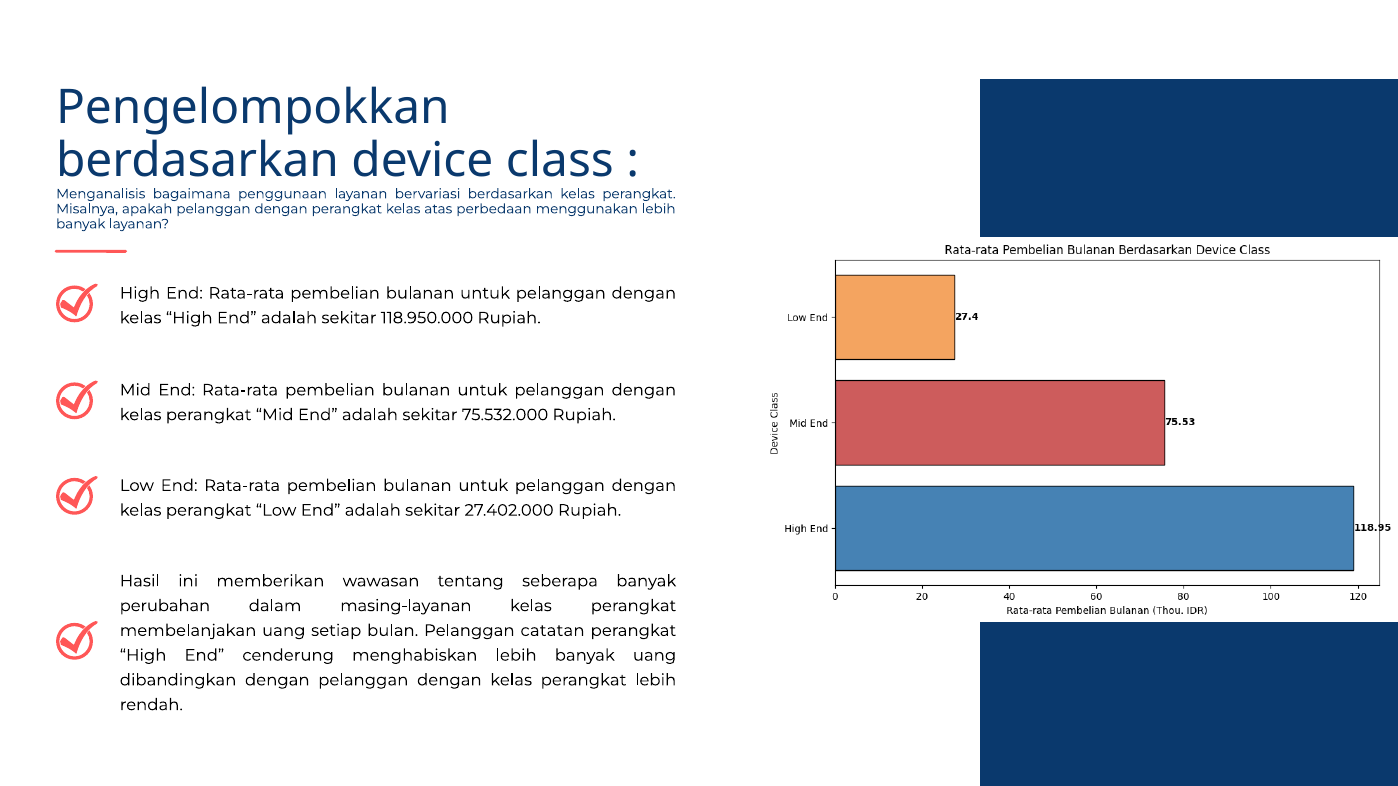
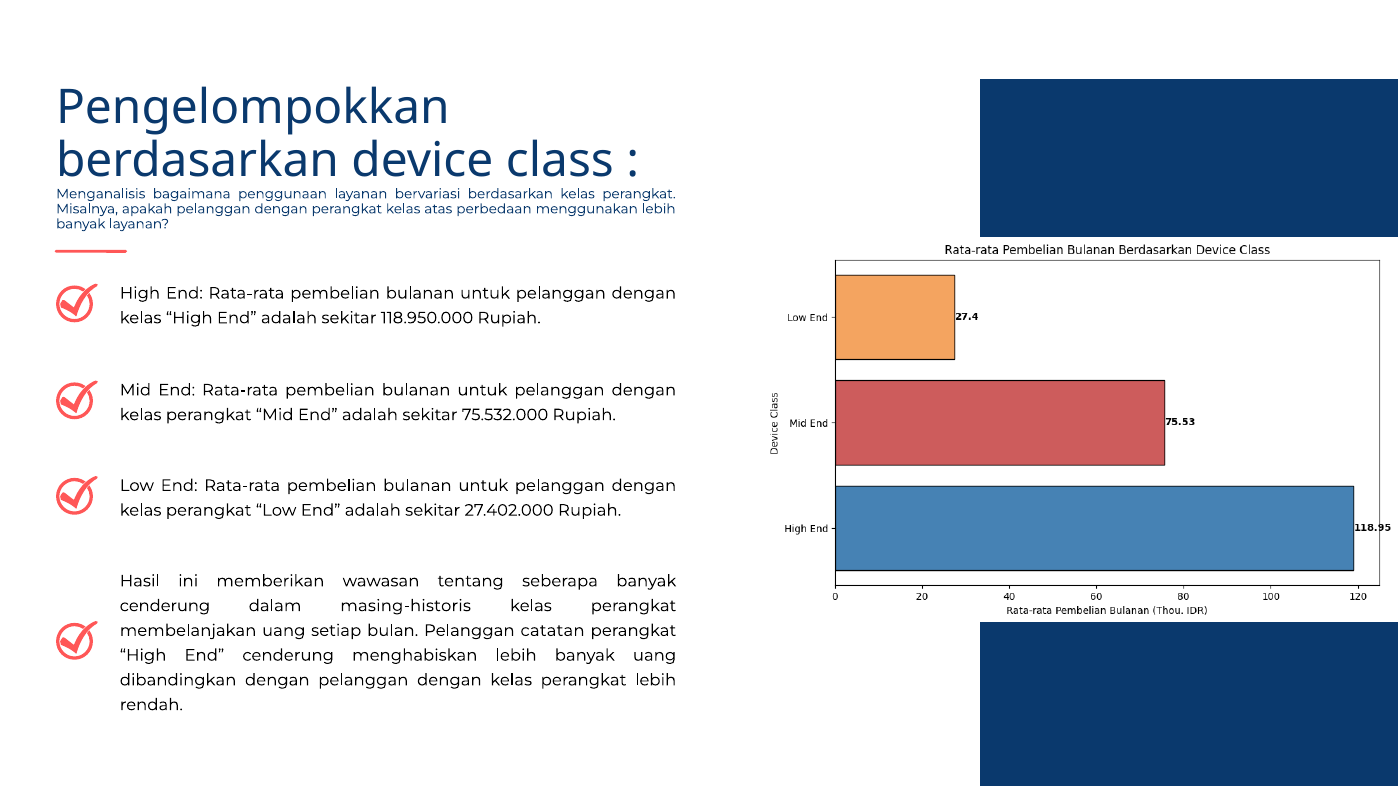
perubahan at (165, 606): perubahan -> cenderung
masing-layanan: masing-layanan -> masing-historis
